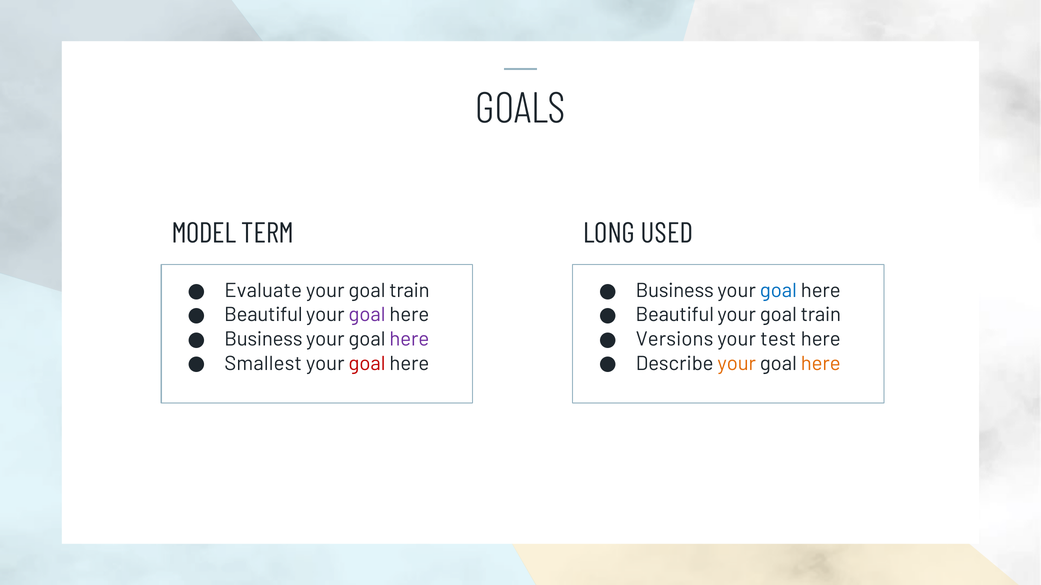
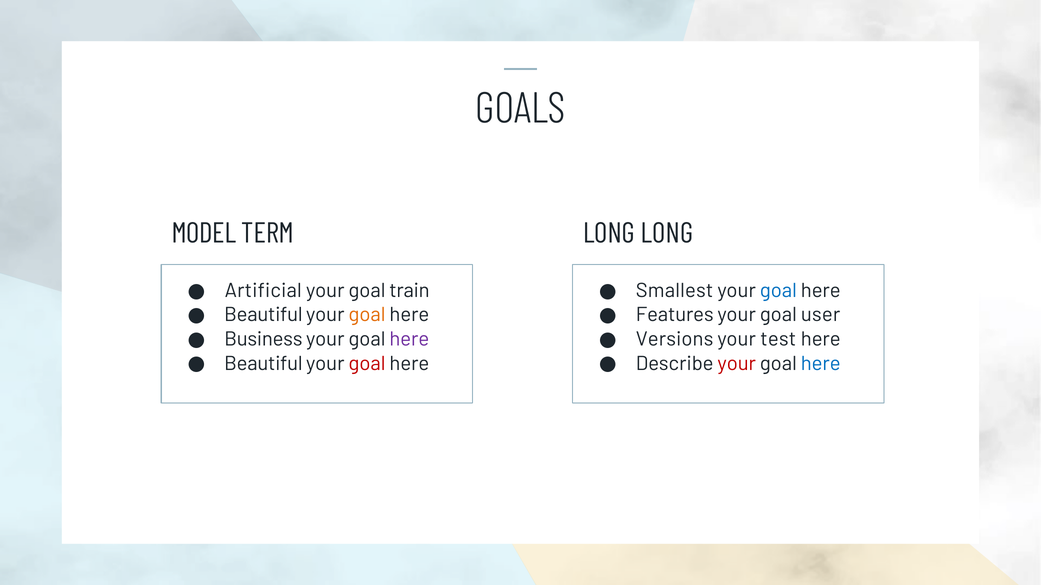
LONG USED: USED -> LONG
Evaluate: Evaluate -> Artificial
Business at (675, 291): Business -> Smallest
goal at (367, 315) colour: purple -> orange
Beautiful at (675, 315): Beautiful -> Features
train at (821, 315): train -> user
Smallest at (263, 364): Smallest -> Beautiful
your at (737, 364) colour: orange -> red
here at (821, 364) colour: orange -> blue
